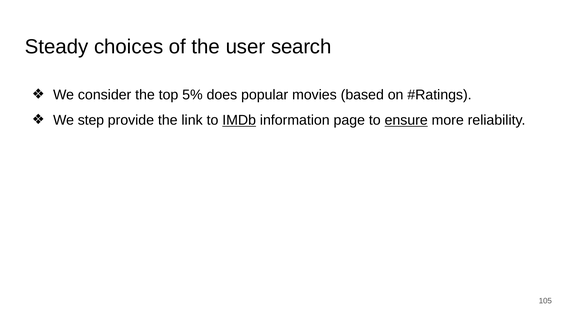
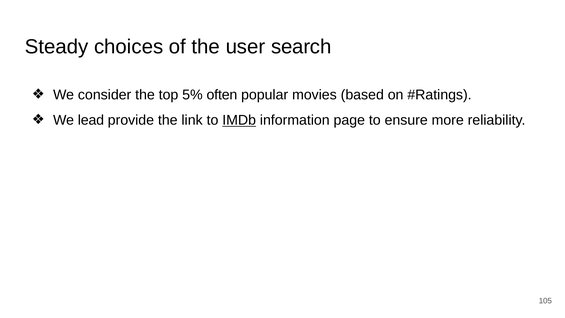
does: does -> often
step: step -> lead
ensure underline: present -> none
